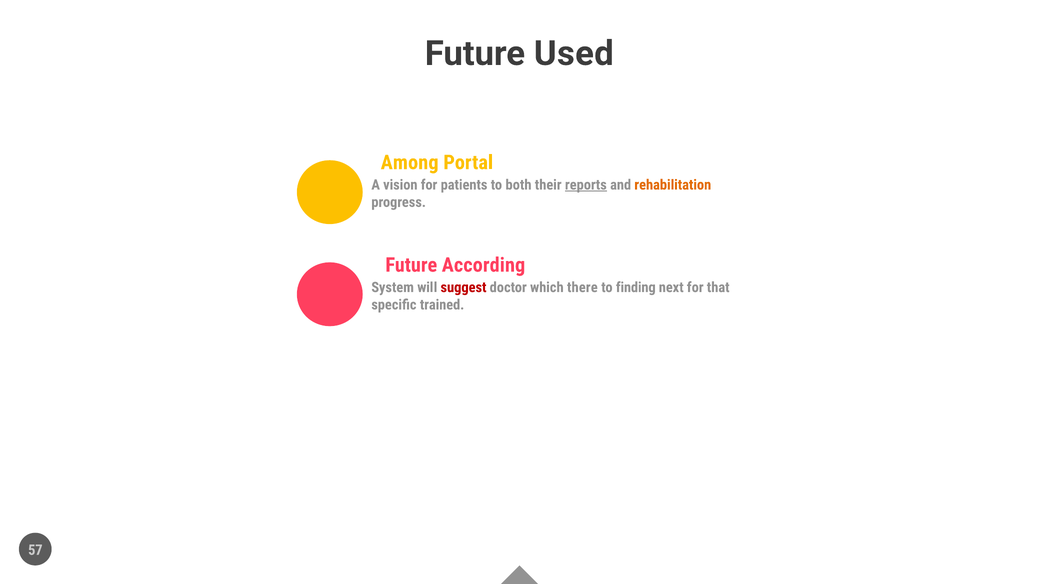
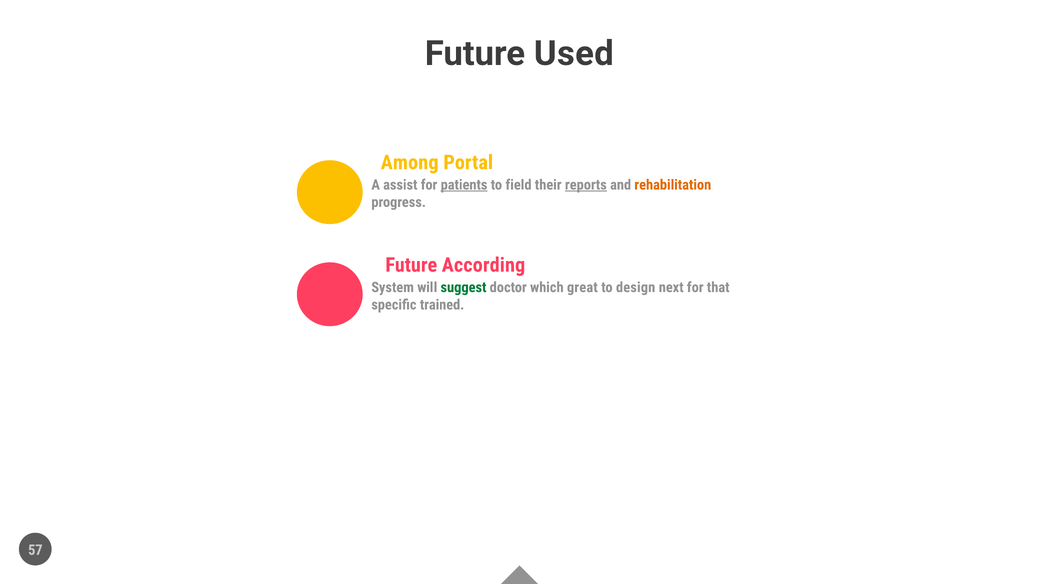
vision: vision -> assist
patients underline: none -> present
both: both -> field
suggest colour: red -> green
there: there -> great
finding: finding -> design
